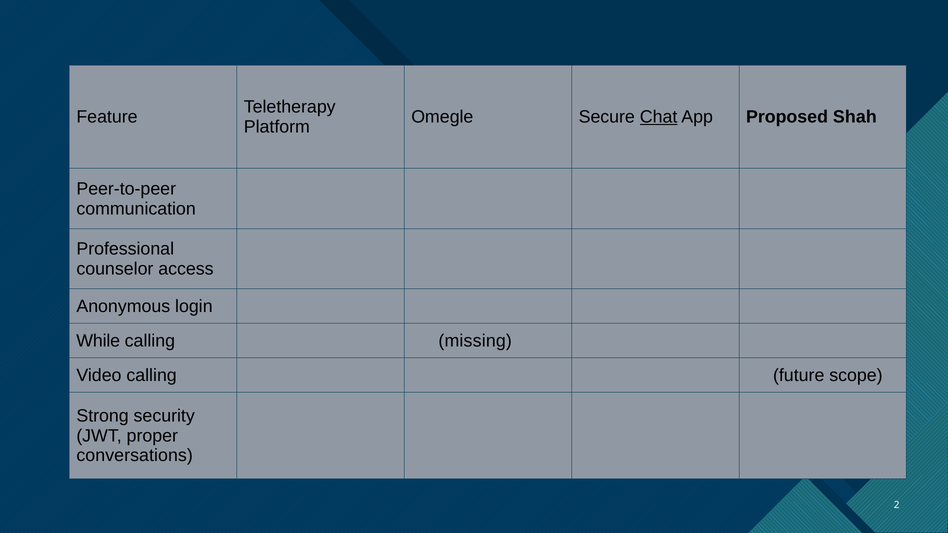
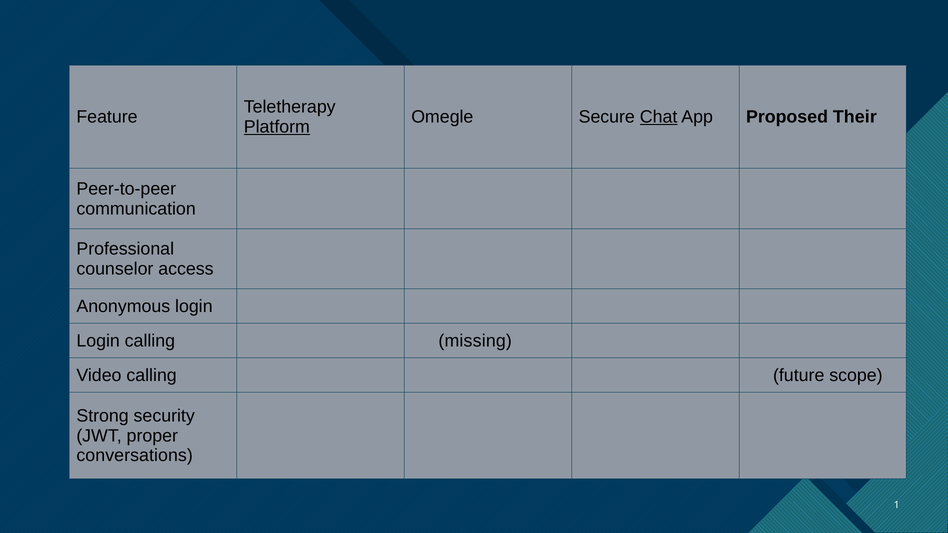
Shah: Shah -> Their
Platform underline: none -> present
While at (98, 341): While -> Login
2: 2 -> 1
